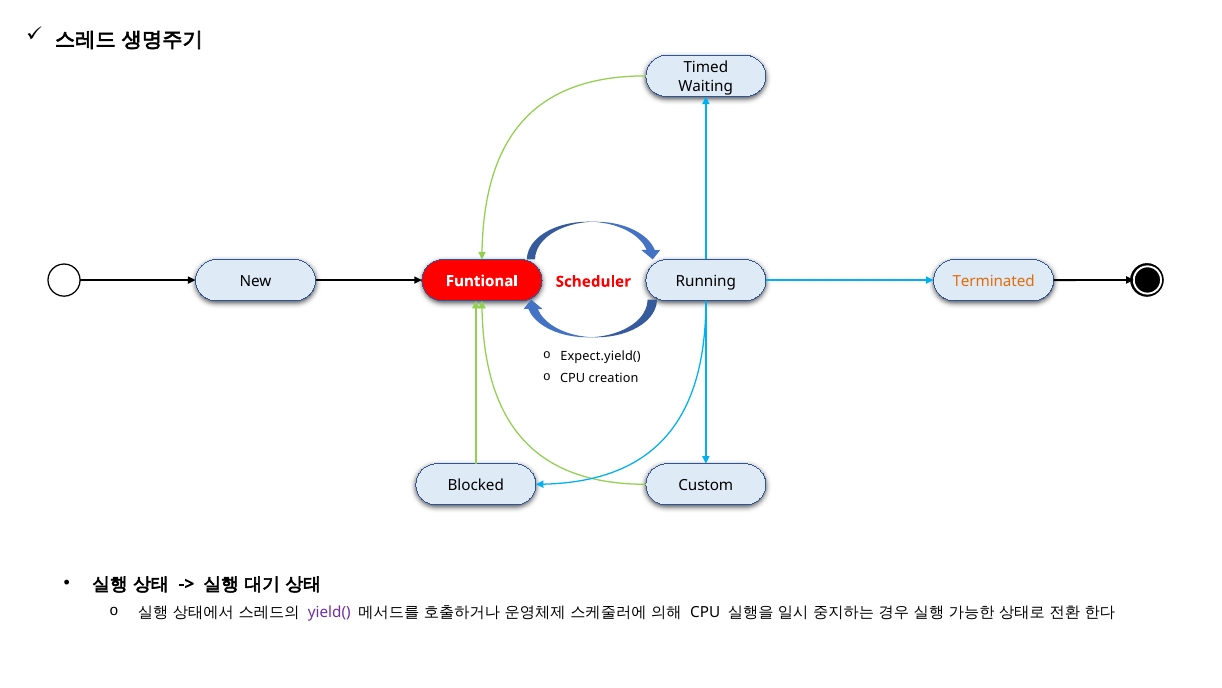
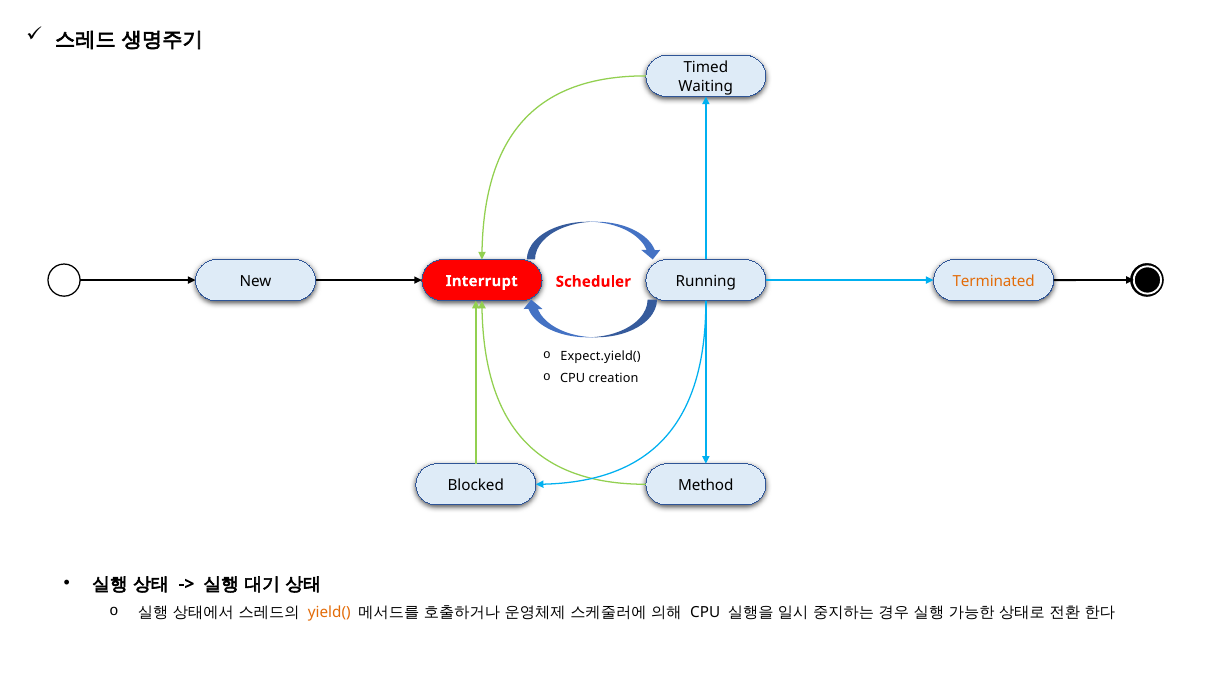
Funtional: Funtional -> Interrupt
Custom: Custom -> Method
yield( colour: purple -> orange
